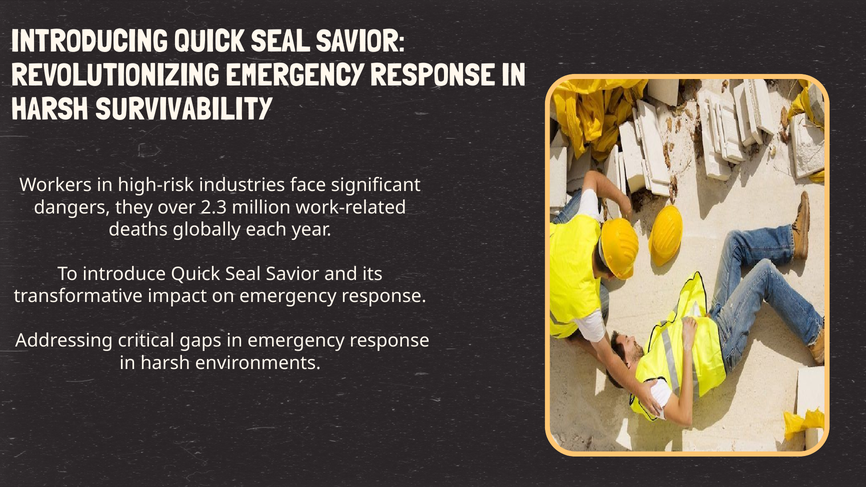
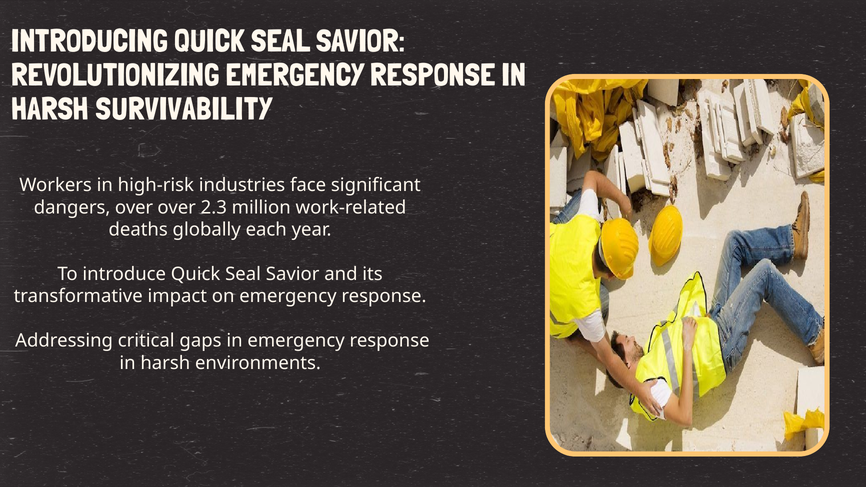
dangers they: they -> over
